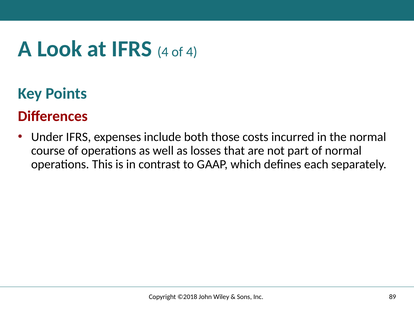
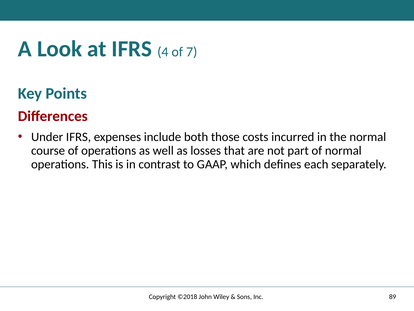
of 4: 4 -> 7
